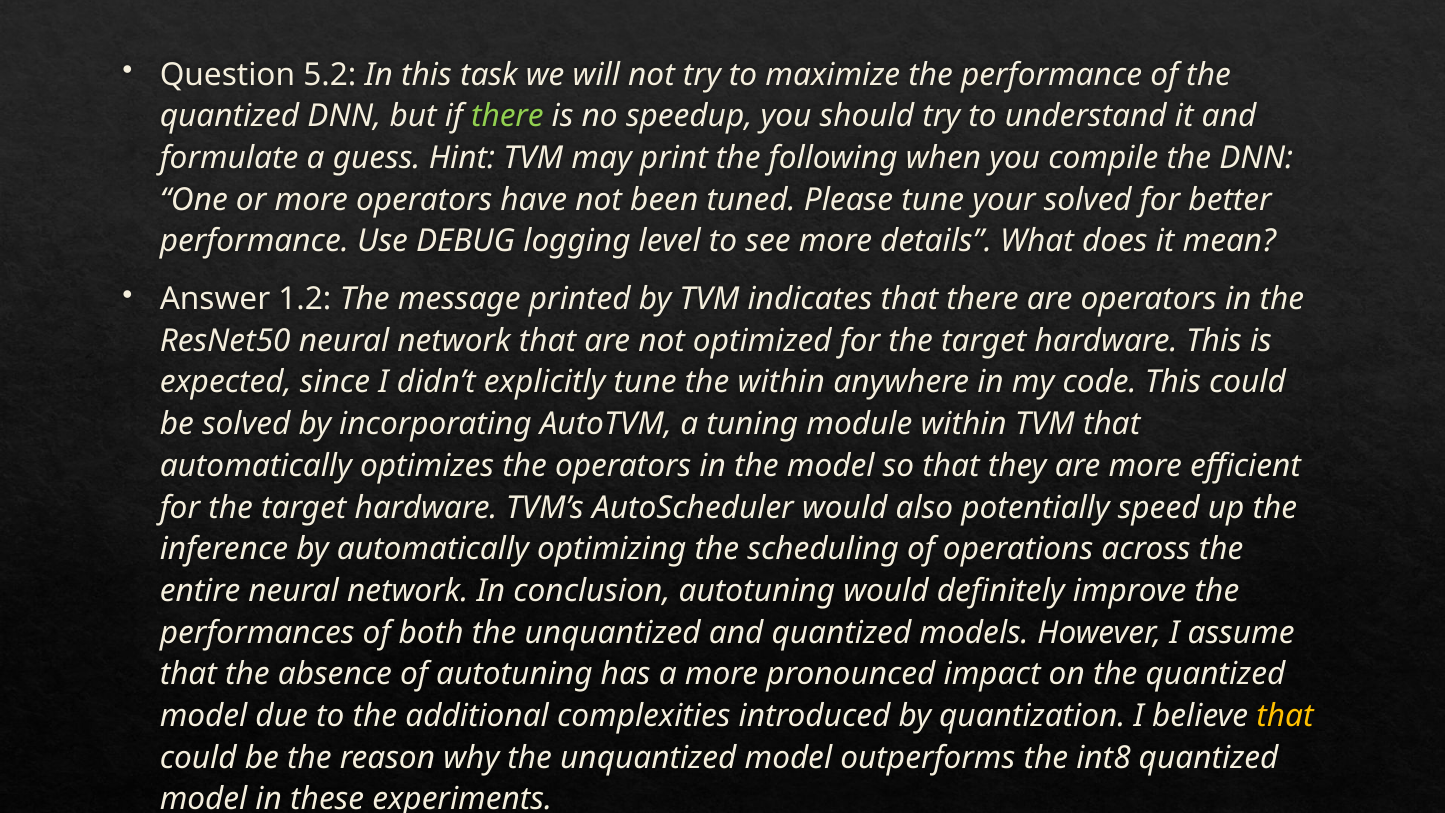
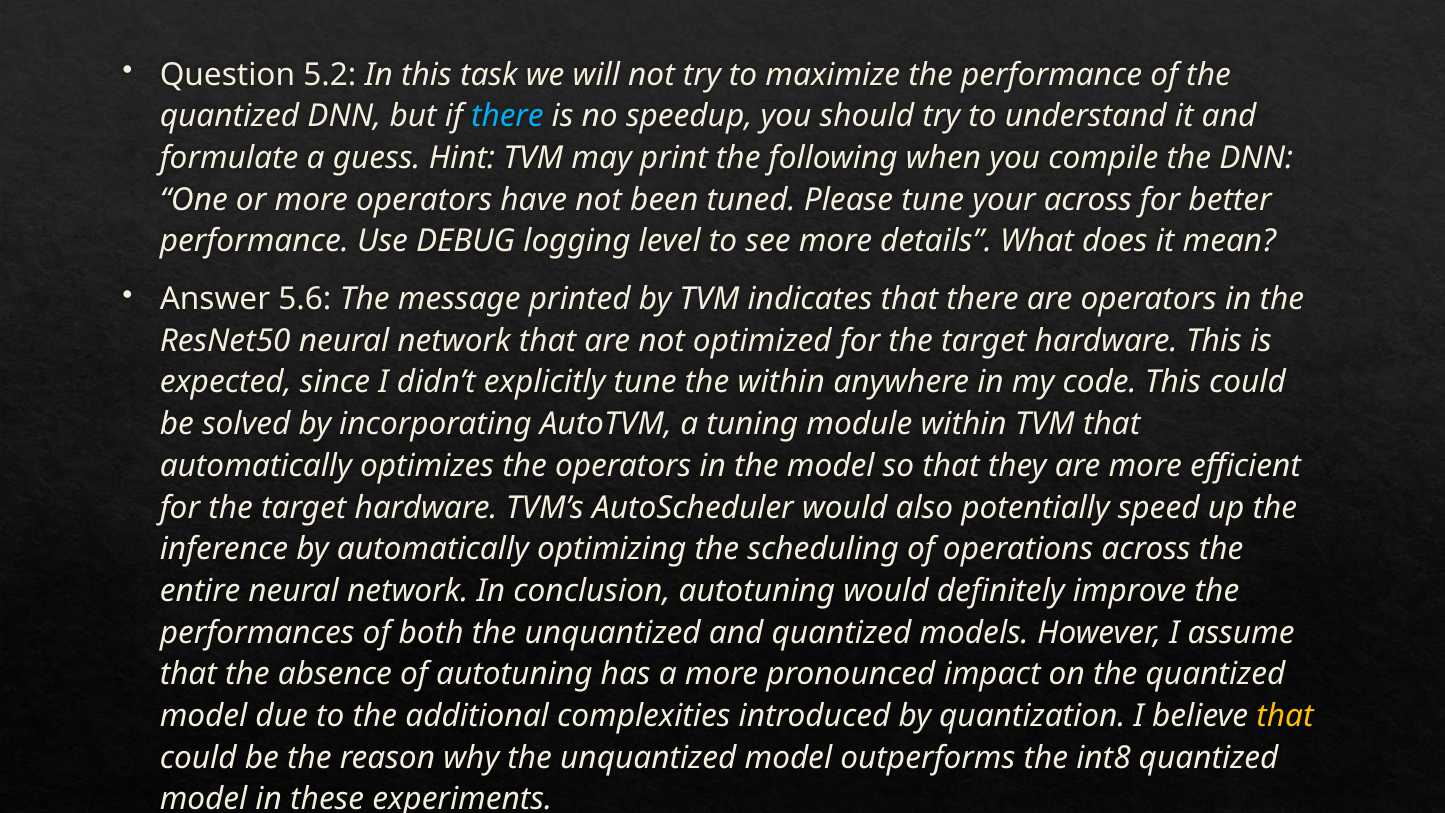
there at (507, 116) colour: light green -> light blue
your solved: solved -> across
1.2: 1.2 -> 5.6
